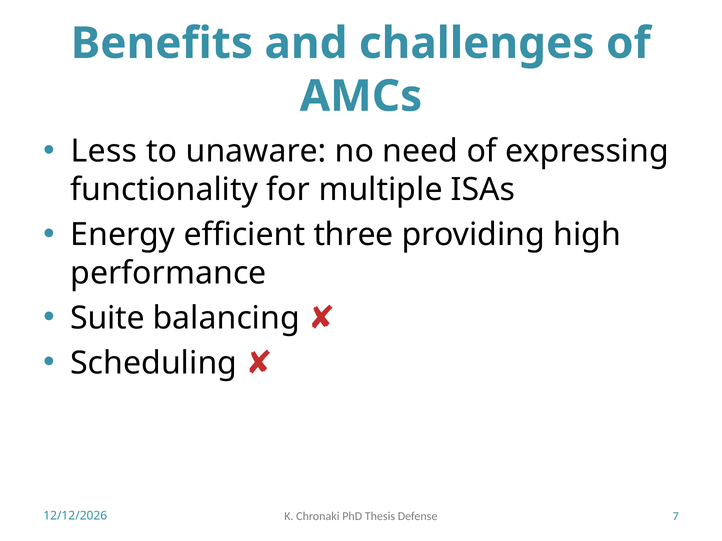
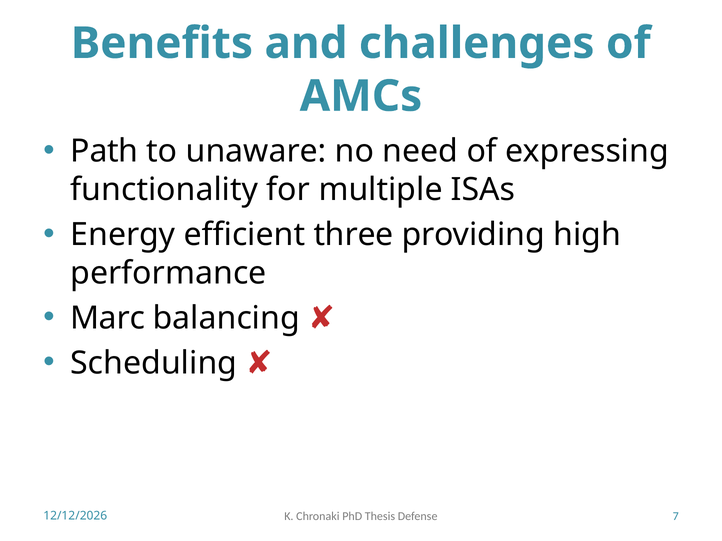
Less: Less -> Path
Suite: Suite -> Marc
